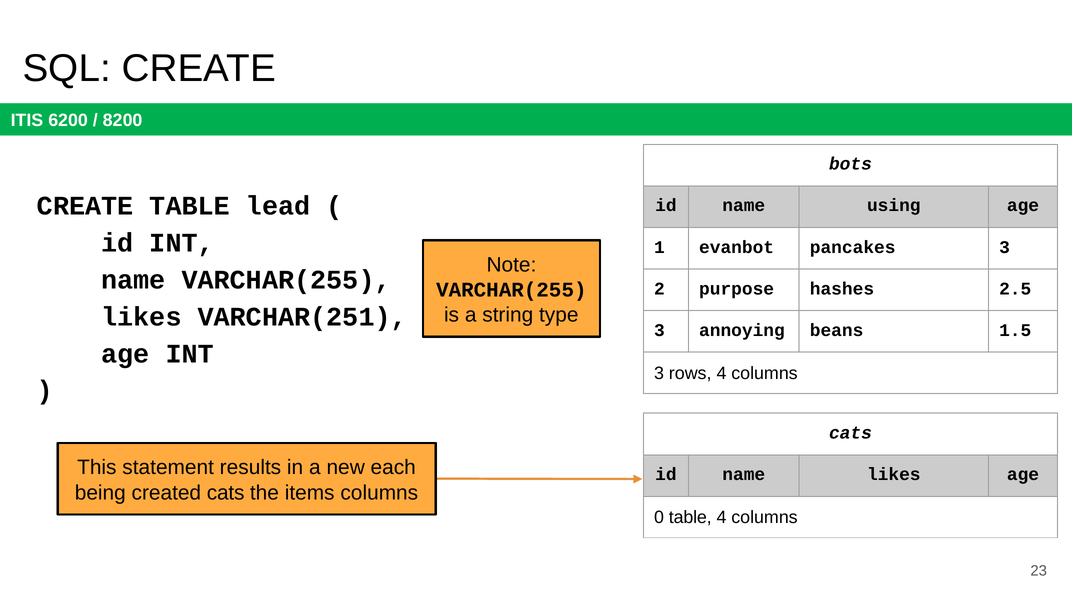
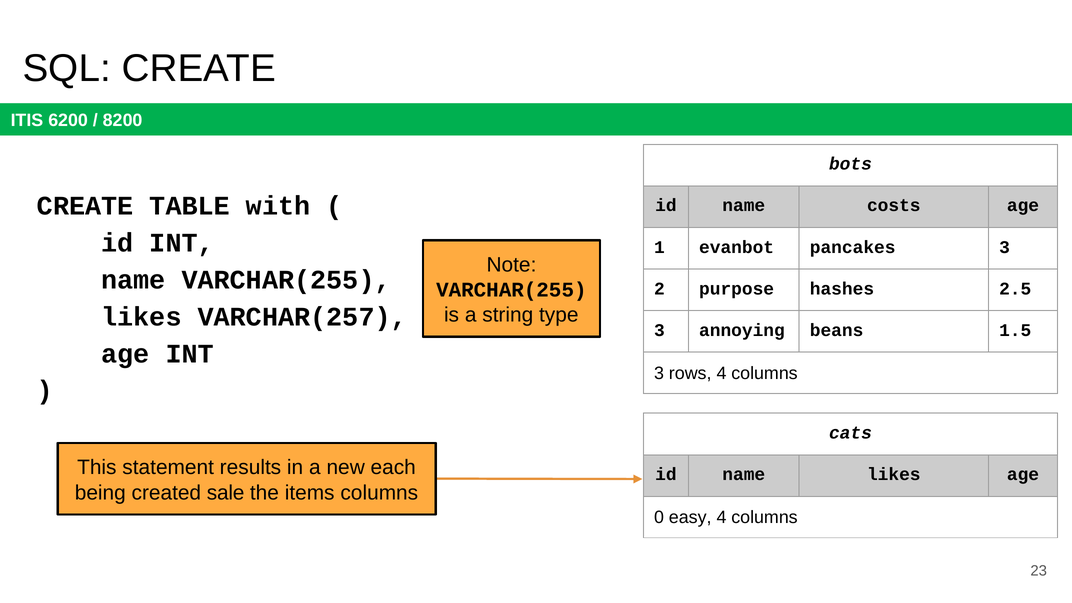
lead: lead -> with
using: using -> costs
VARCHAR(251: VARCHAR(251 -> VARCHAR(257
created cats: cats -> sale
0 table: table -> easy
